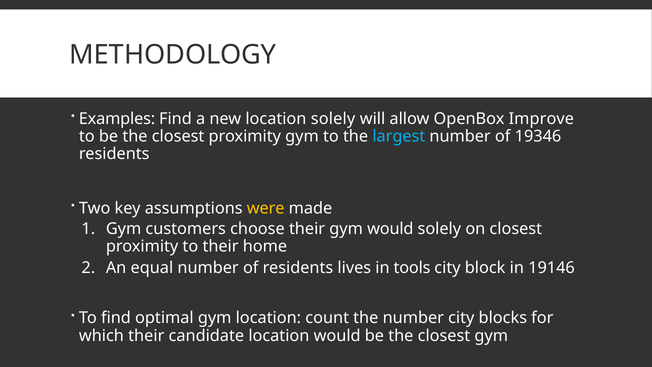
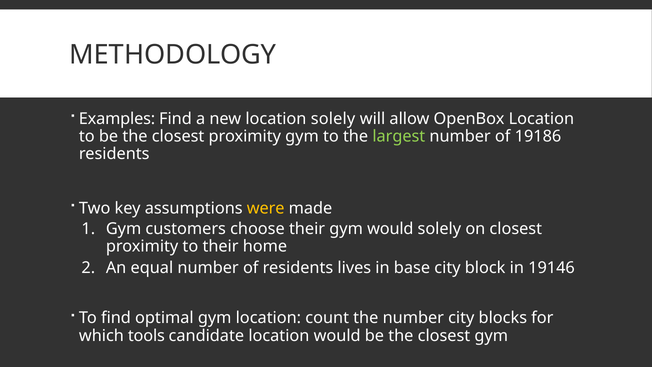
OpenBox Improve: Improve -> Location
largest colour: light blue -> light green
19346: 19346 -> 19186
tools: tools -> base
which their: their -> tools
